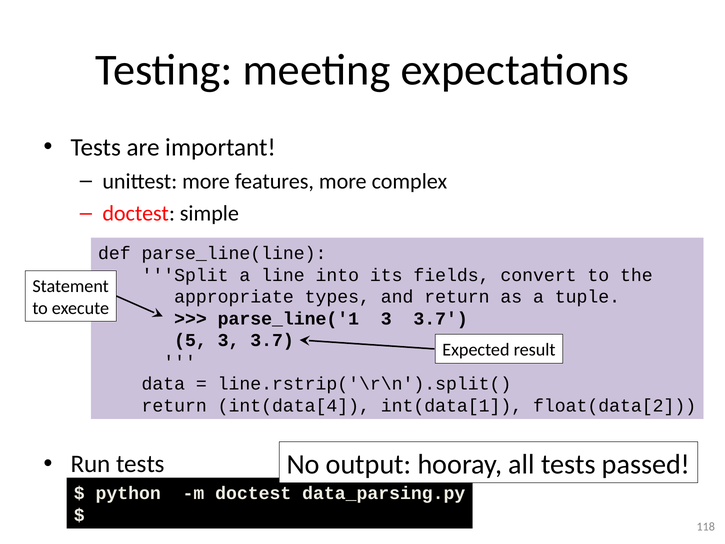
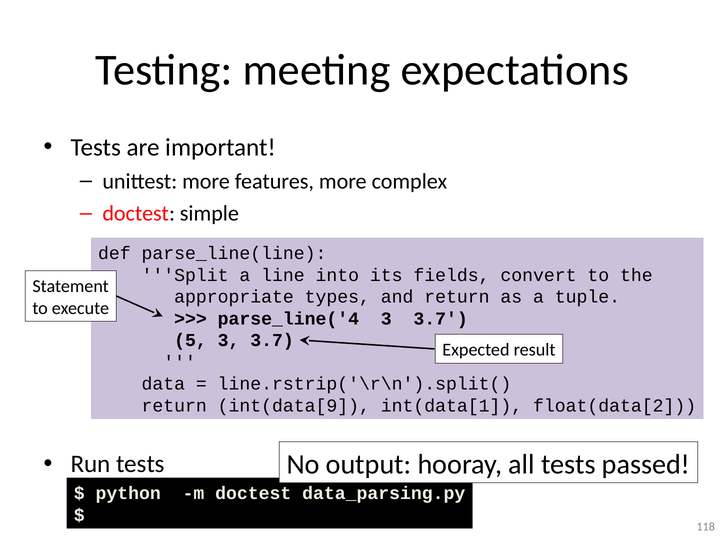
parse_line('1: parse_line('1 -> parse_line('4
int(data[4: int(data[4 -> int(data[9
